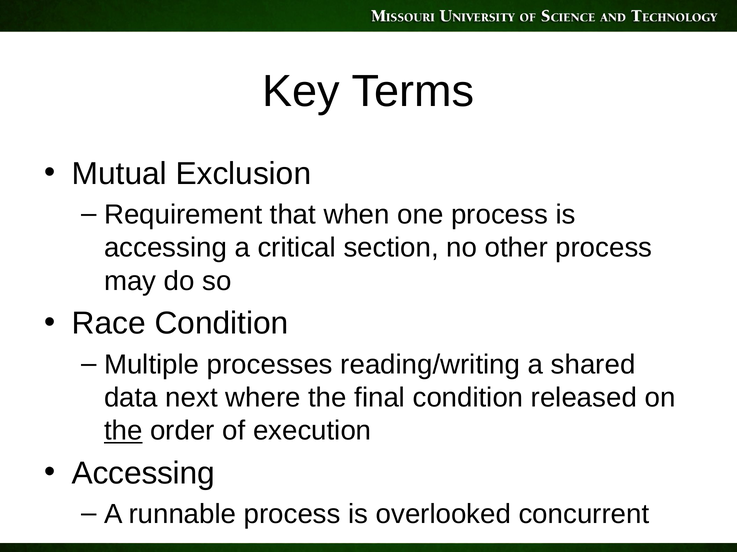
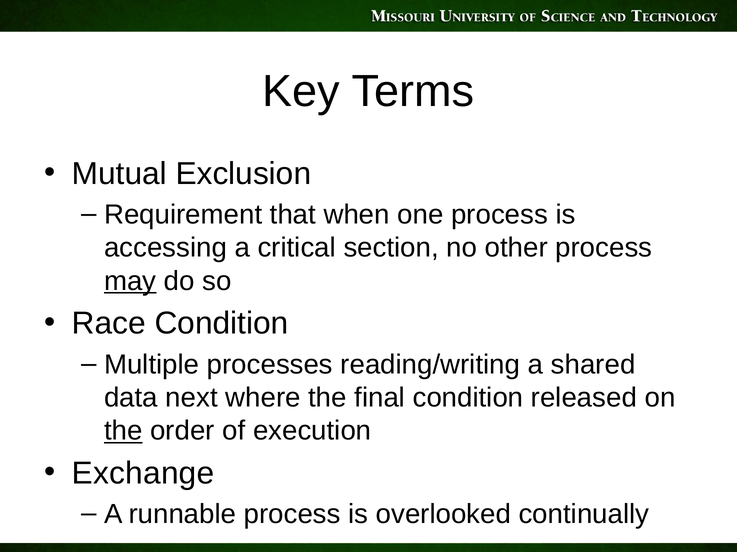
may underline: none -> present
Accessing at (143, 474): Accessing -> Exchange
concurrent: concurrent -> continually
